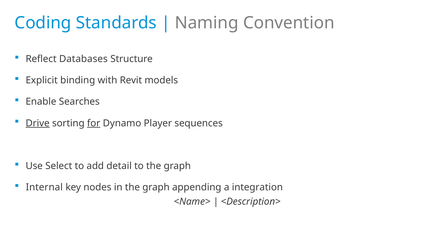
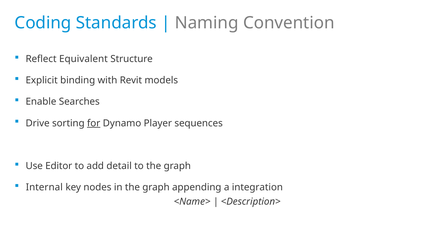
Databases: Databases -> Equivalent
Drive underline: present -> none
Select: Select -> Editor
